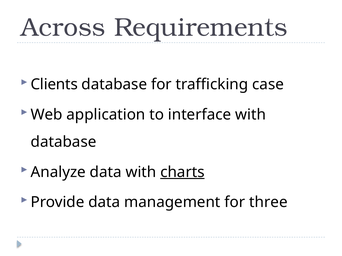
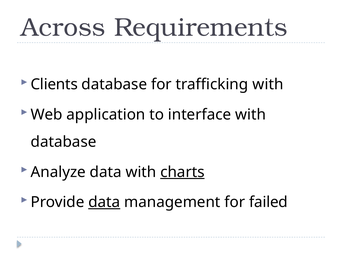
trafficking case: case -> with
data at (104, 203) underline: none -> present
three: three -> failed
